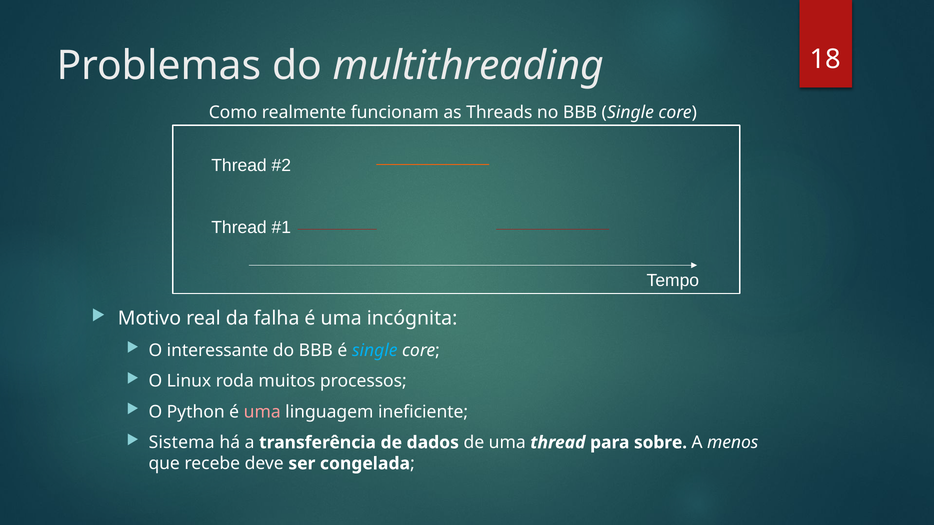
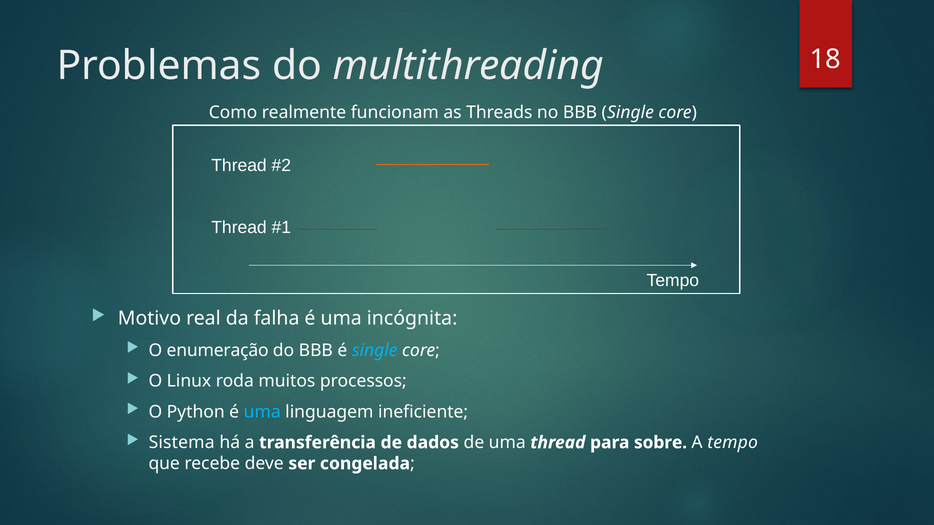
interessante: interessante -> enumeração
uma at (262, 412) colour: pink -> light blue
A menos: menos -> tempo
